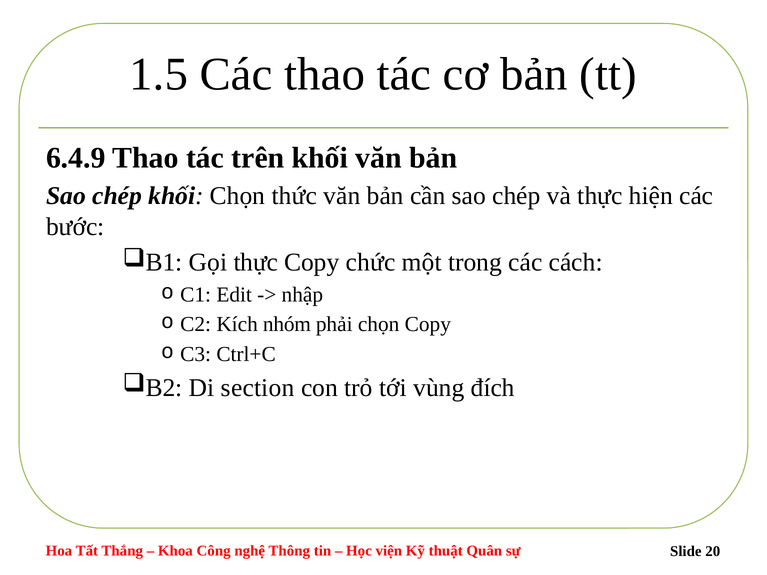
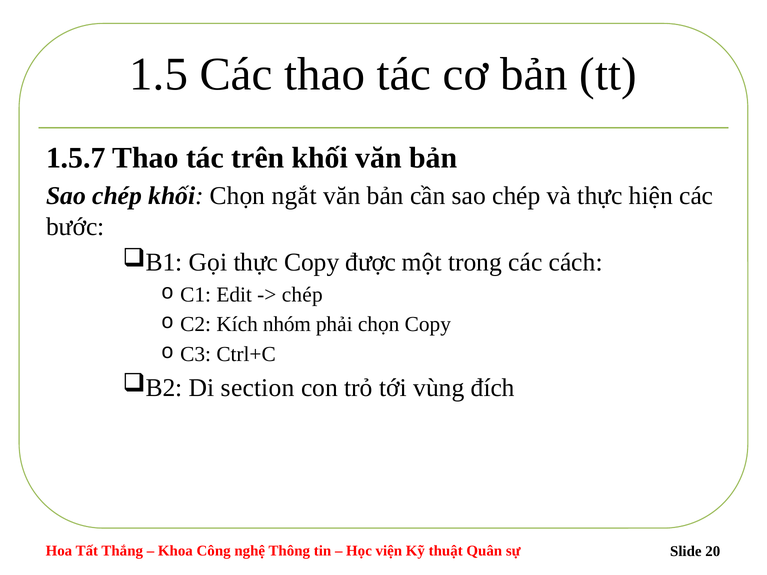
6.4.9: 6.4.9 -> 1.5.7
thức: thức -> ngắt
chức: chức -> được
nhập at (302, 295): nhập -> chép
